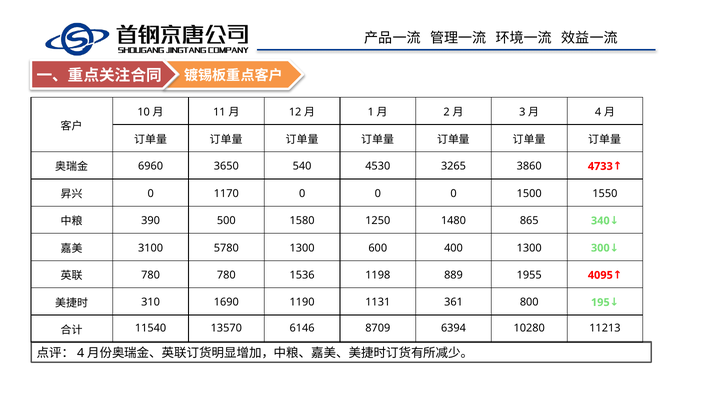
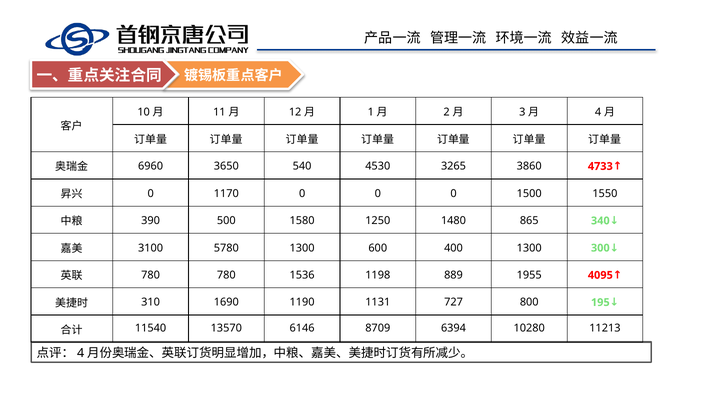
361: 361 -> 727
